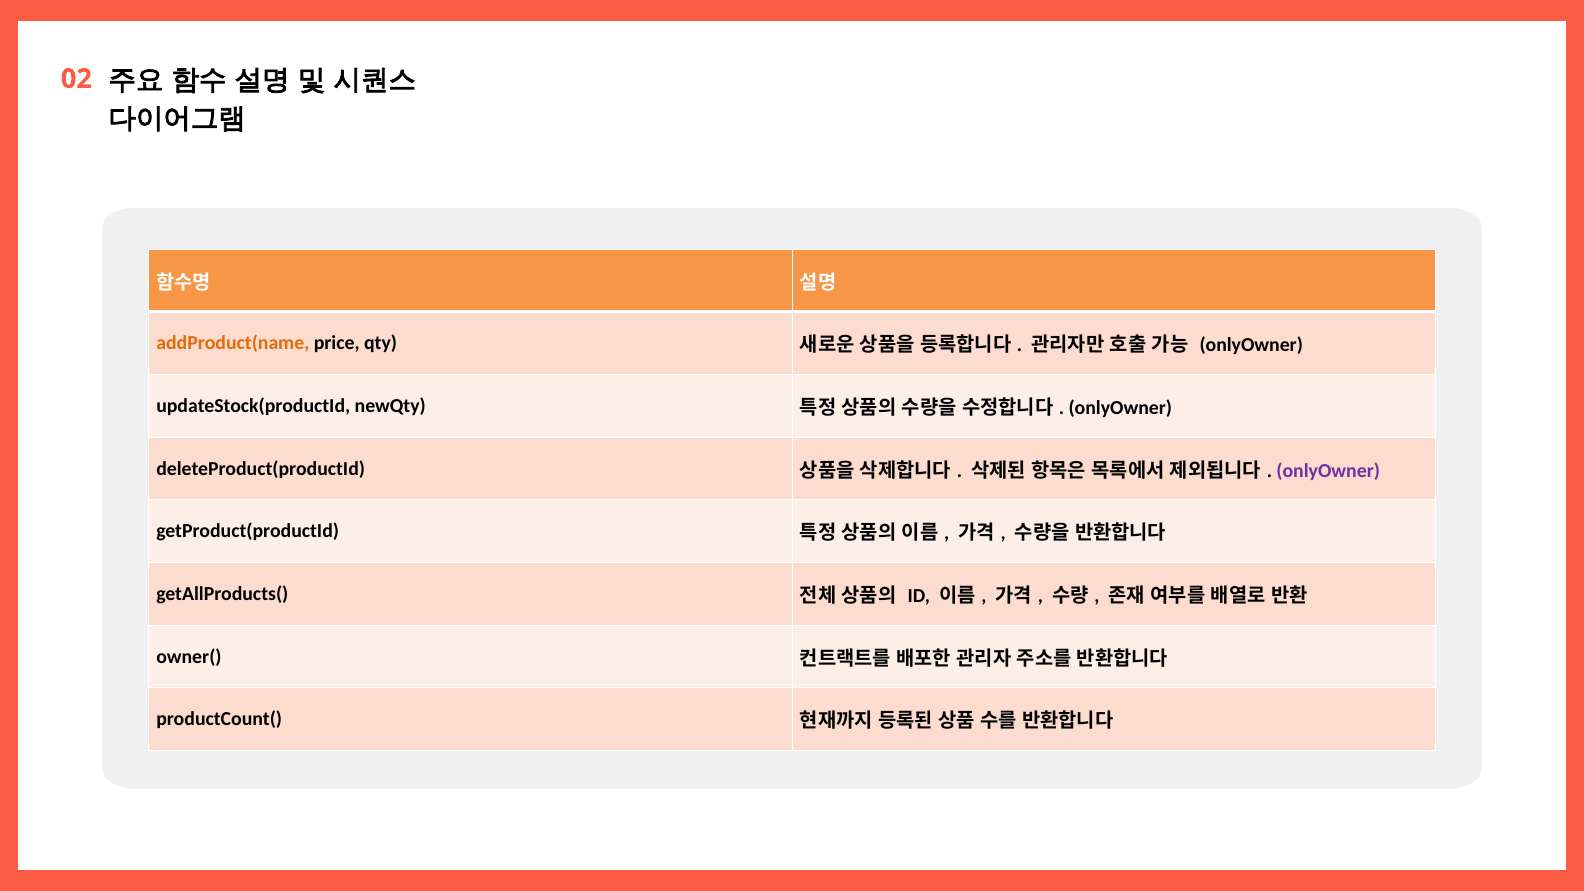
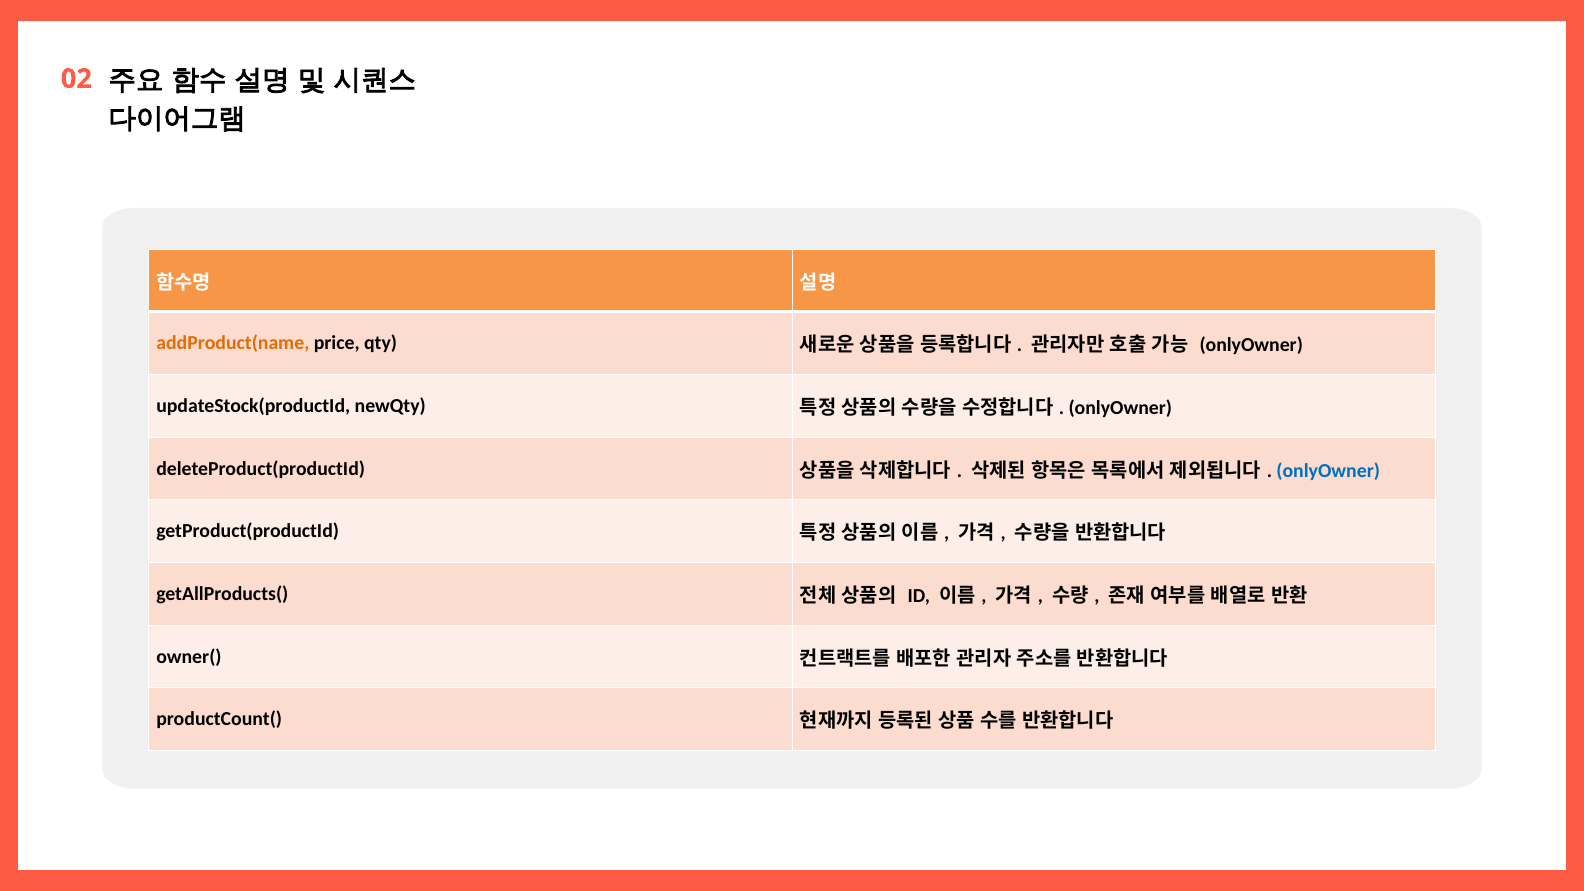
onlyOwner at (1328, 471) colour: purple -> blue
